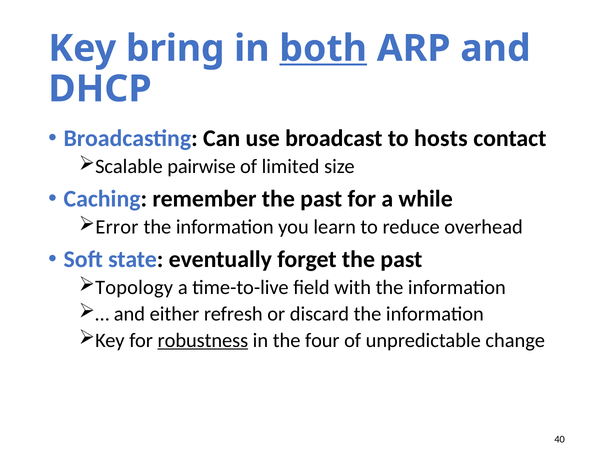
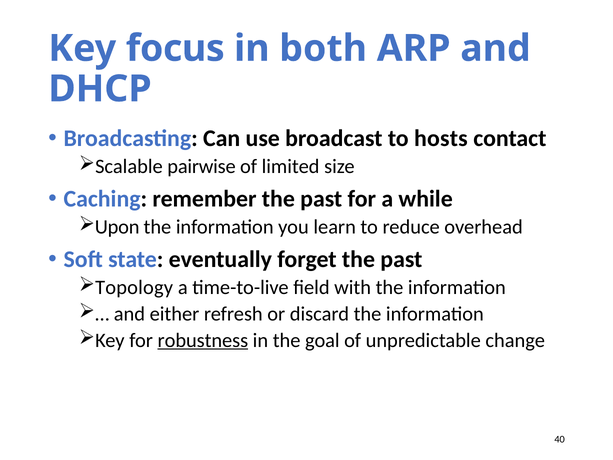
bring: bring -> focus
both underline: present -> none
Error: Error -> Upon
four: four -> goal
